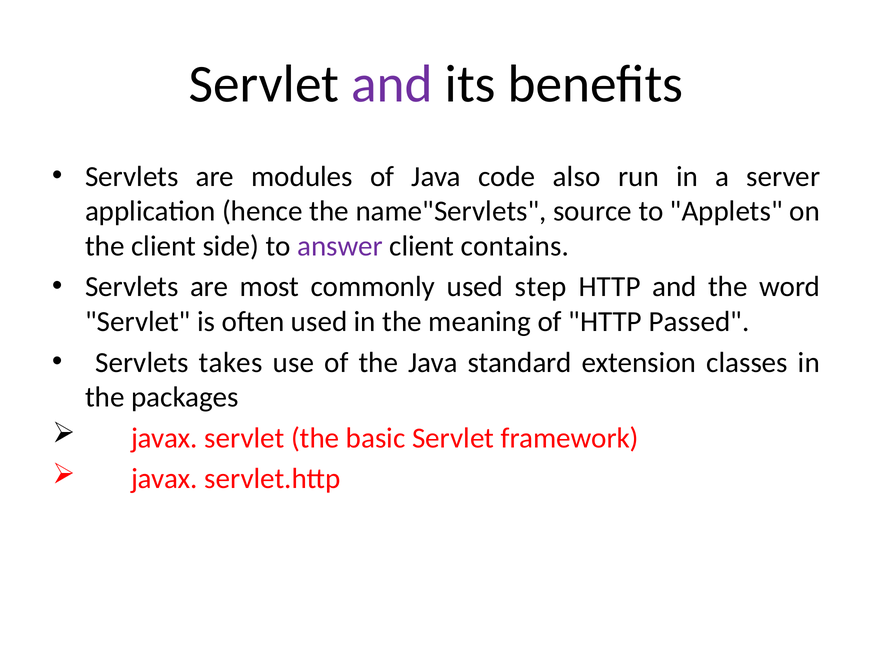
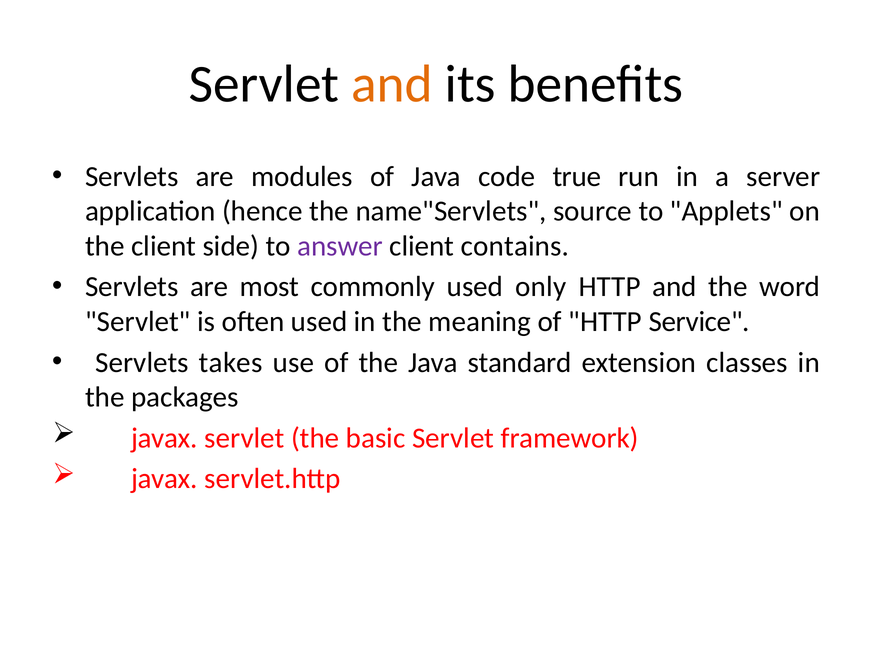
and at (392, 85) colour: purple -> orange
also: also -> true
step: step -> only
Passed: Passed -> Service
